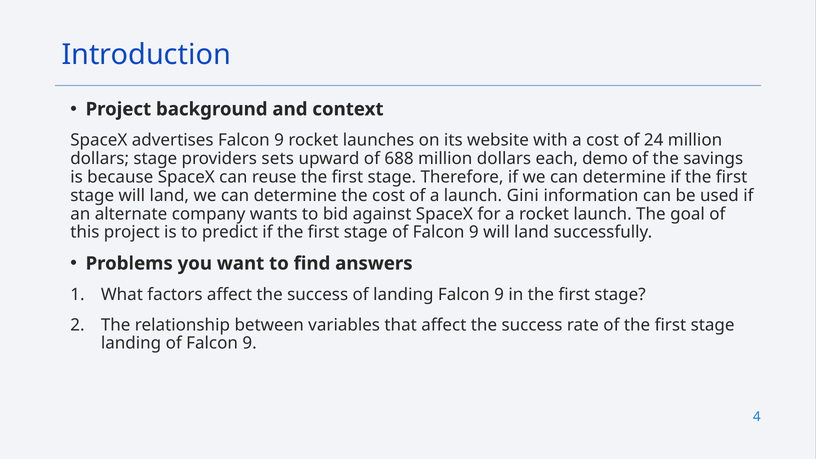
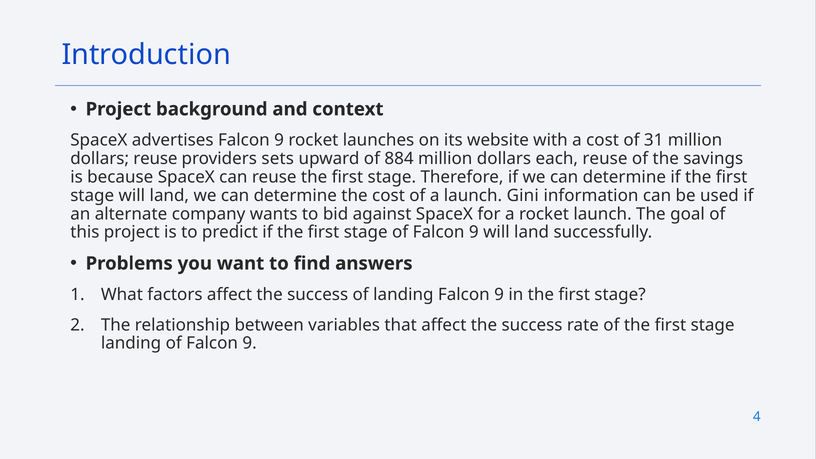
24: 24 -> 31
dollars stage: stage -> reuse
688: 688 -> 884
each demo: demo -> reuse
